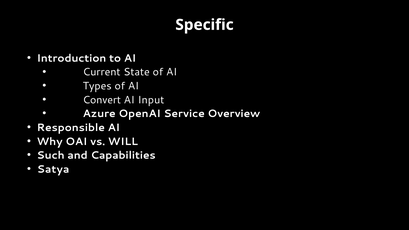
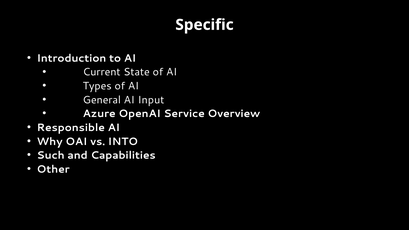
Convert: Convert -> General
WILL: WILL -> INTO
Satya: Satya -> Other
